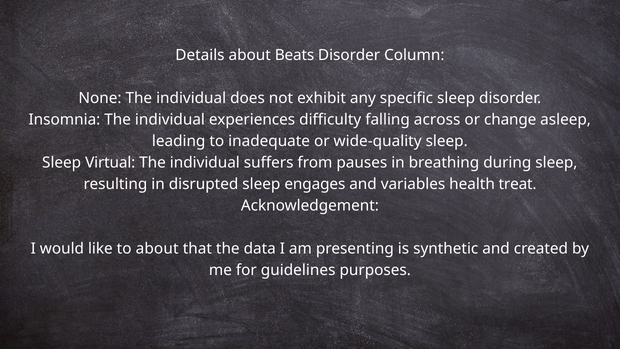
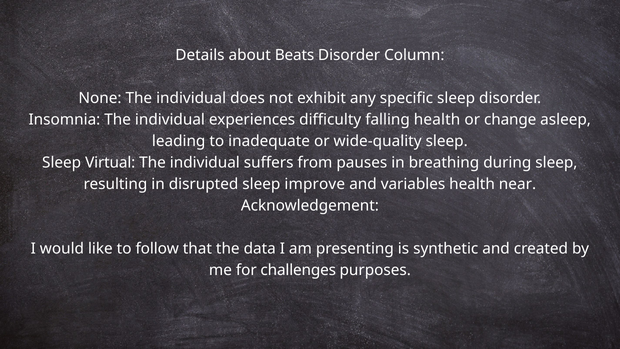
falling across: across -> health
engages: engages -> improve
treat: treat -> near
to about: about -> follow
guidelines: guidelines -> challenges
